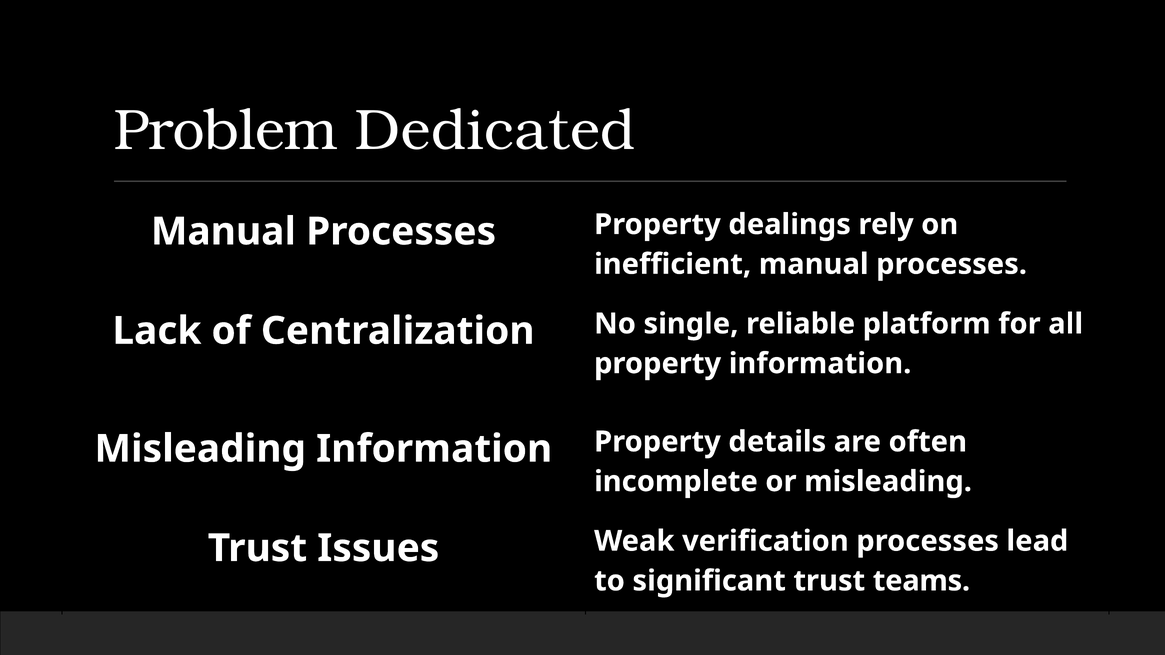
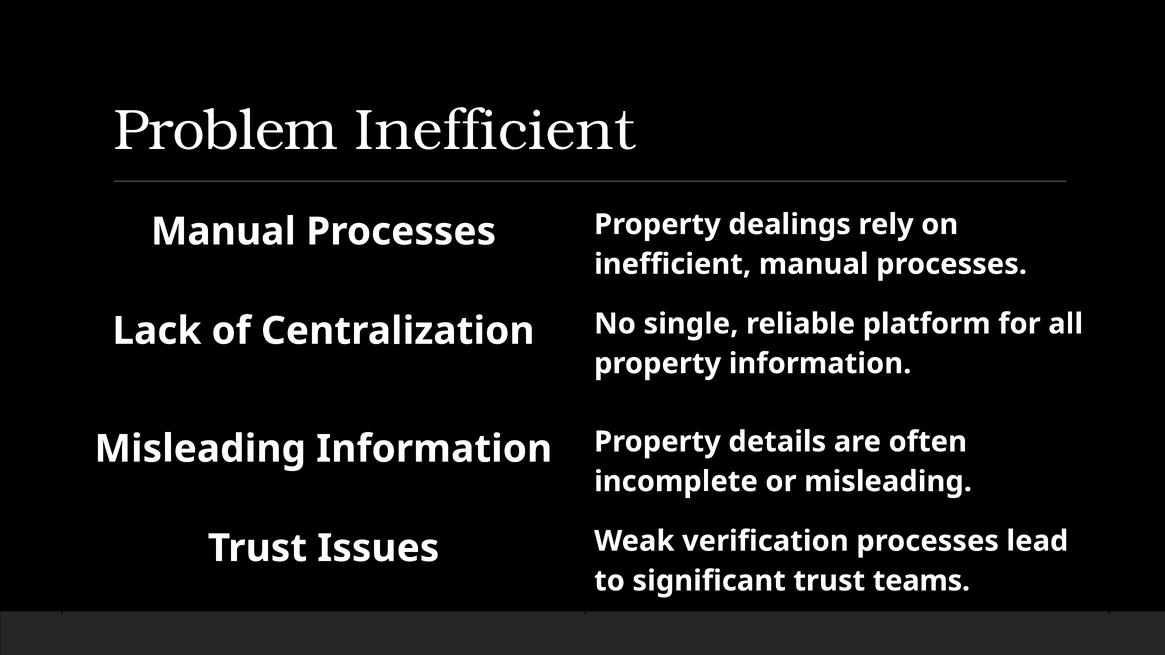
Problem Dedicated: Dedicated -> Inefficient
